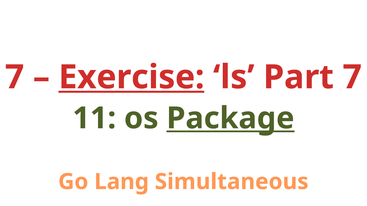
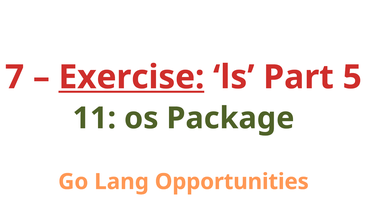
Part 7: 7 -> 5
Package underline: present -> none
Simultaneous: Simultaneous -> Opportunities
